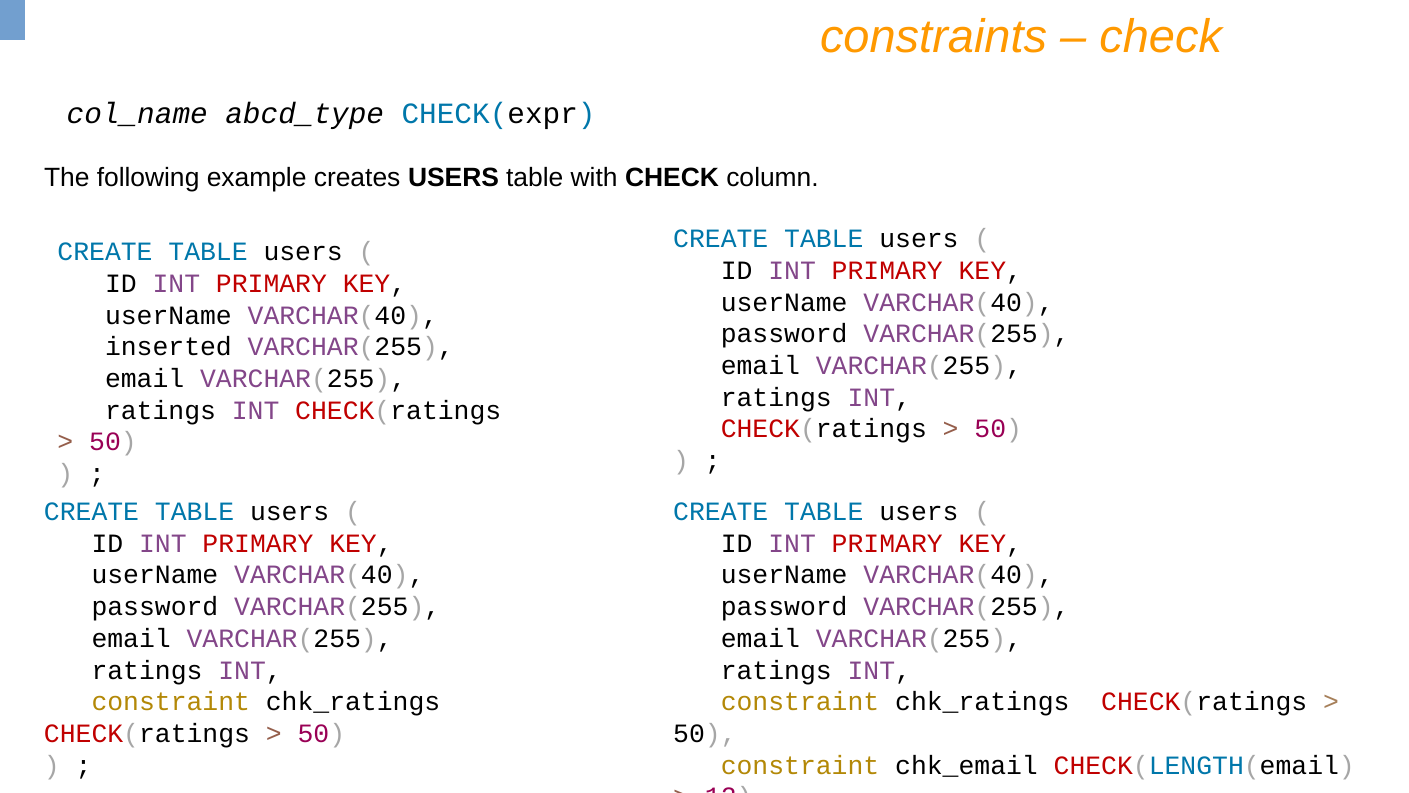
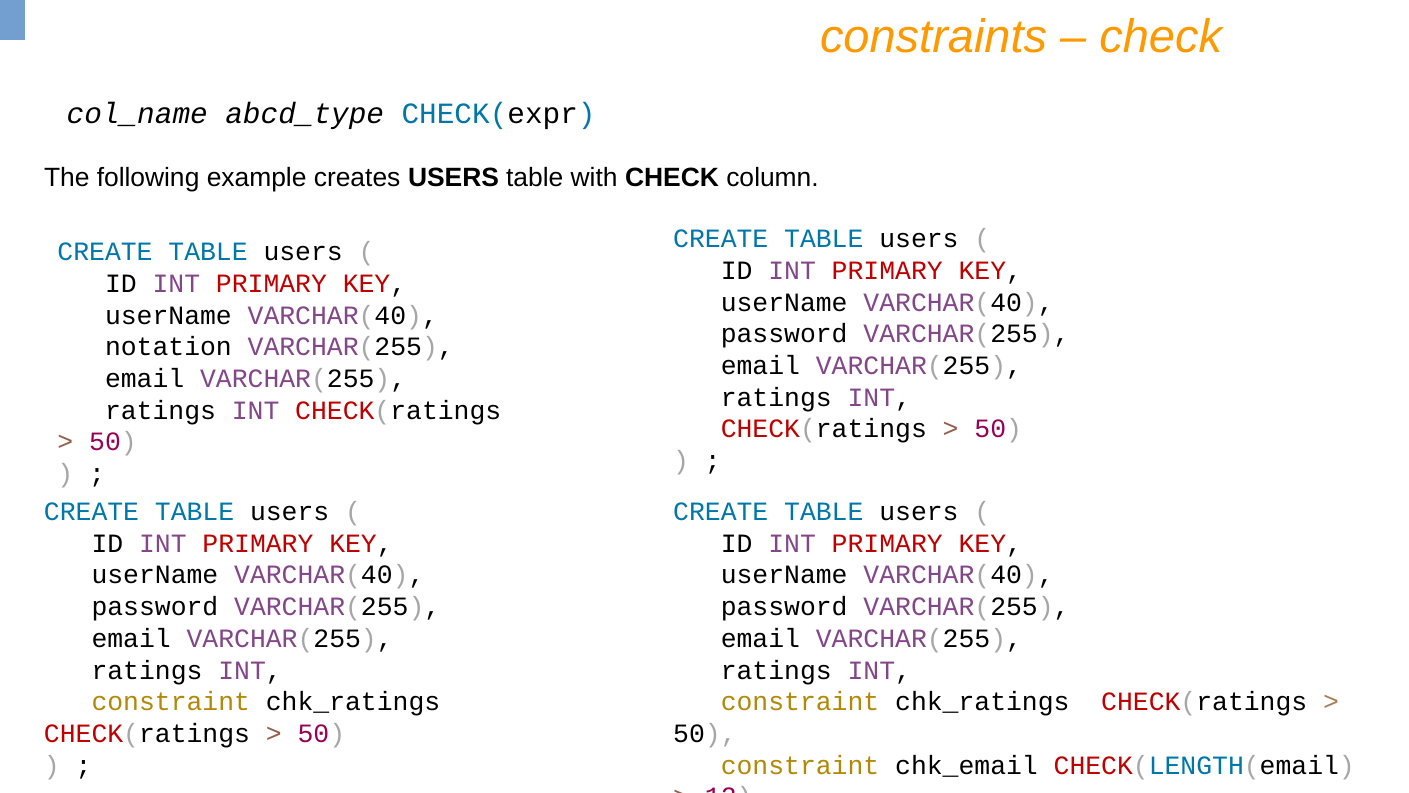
inserted: inserted -> notation
